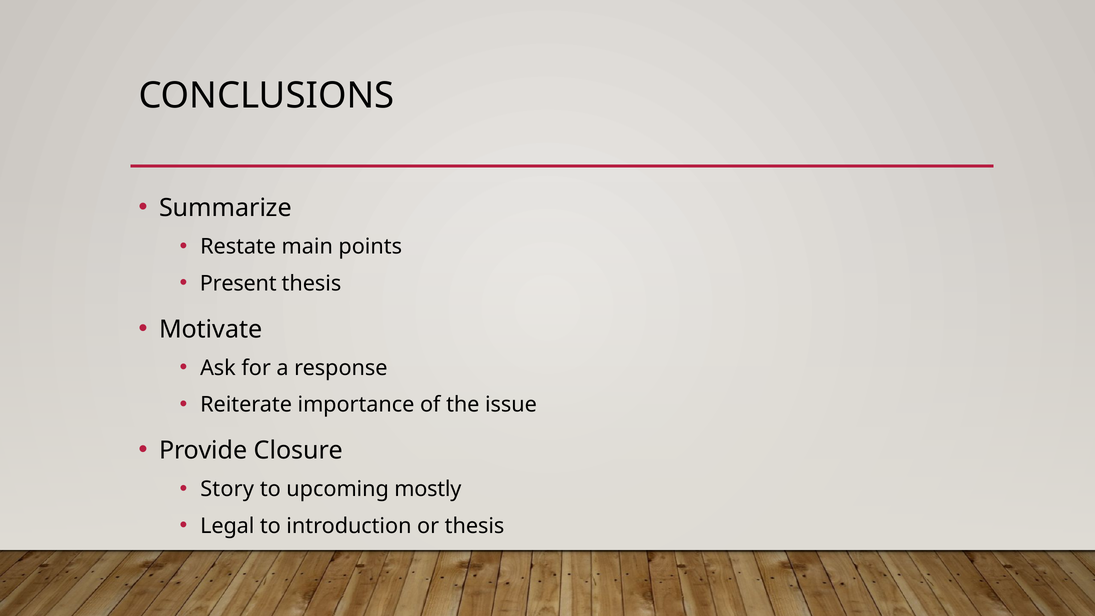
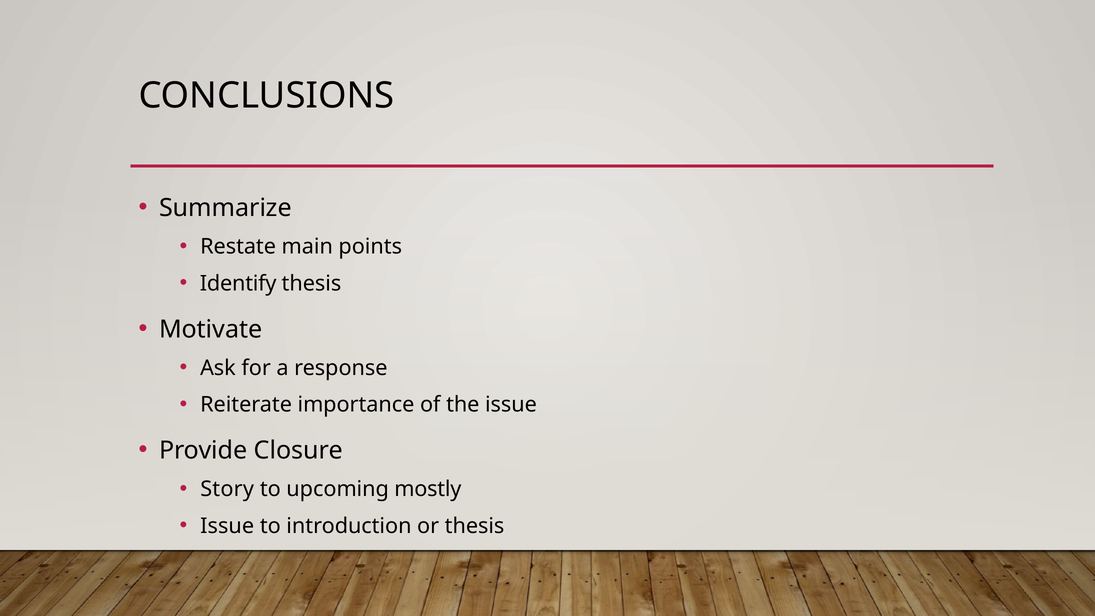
Present: Present -> Identify
Legal at (227, 526): Legal -> Issue
